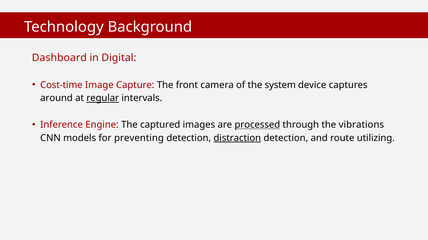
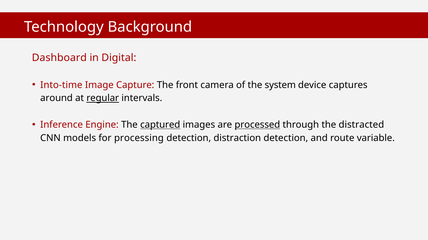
Cost-time: Cost-time -> Into-time
captured underline: none -> present
vibrations: vibrations -> distracted
preventing: preventing -> processing
distraction underline: present -> none
utilizing: utilizing -> variable
